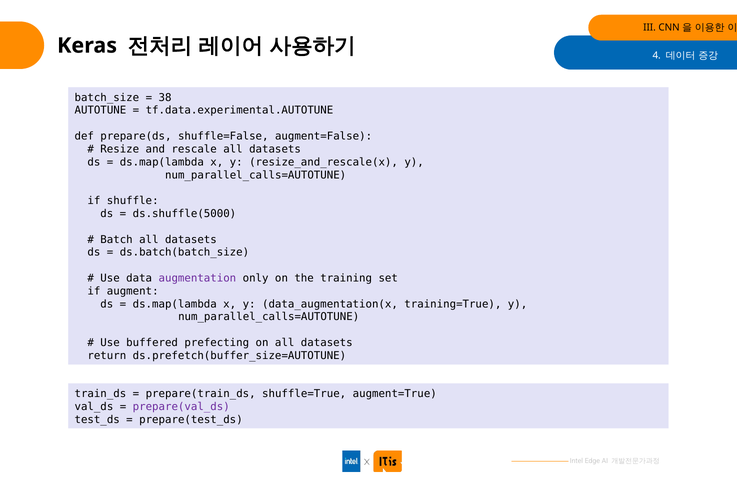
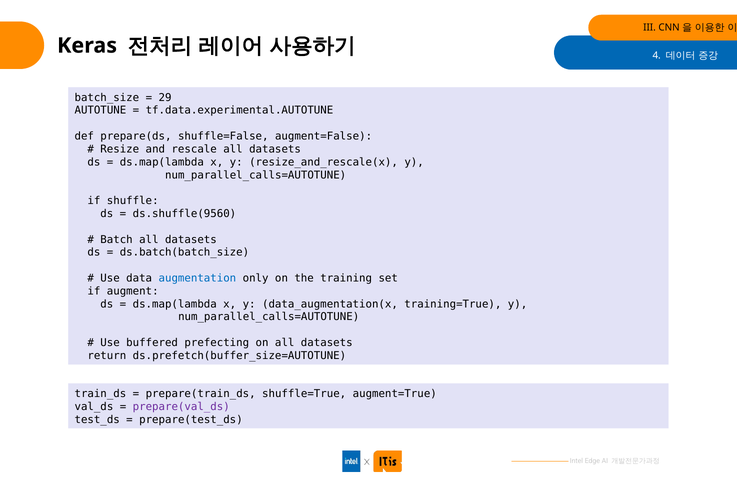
38: 38 -> 29
ds.shuffle(5000: ds.shuffle(5000 -> ds.shuffle(9560
augmentation colour: purple -> blue
